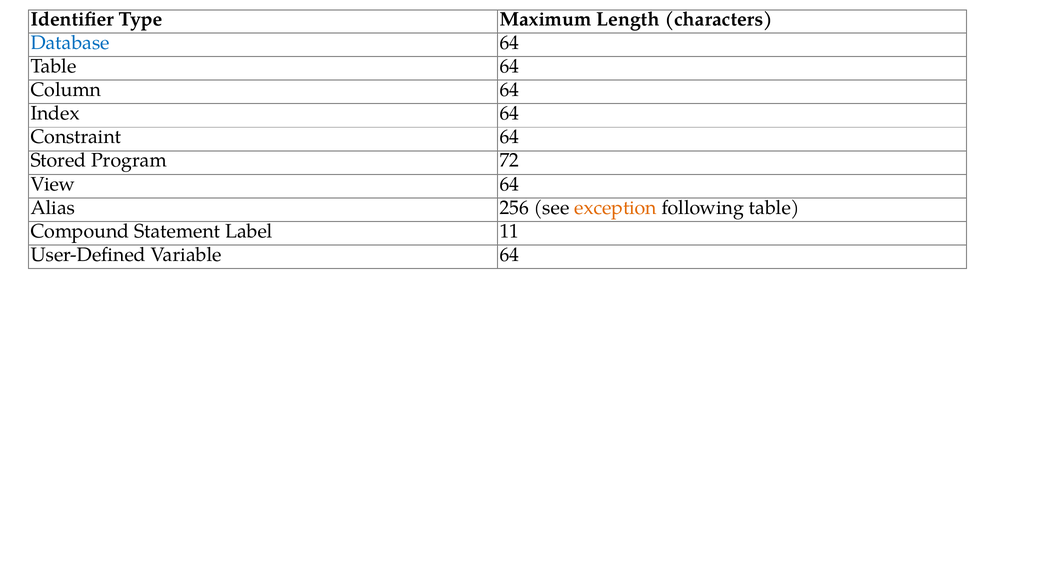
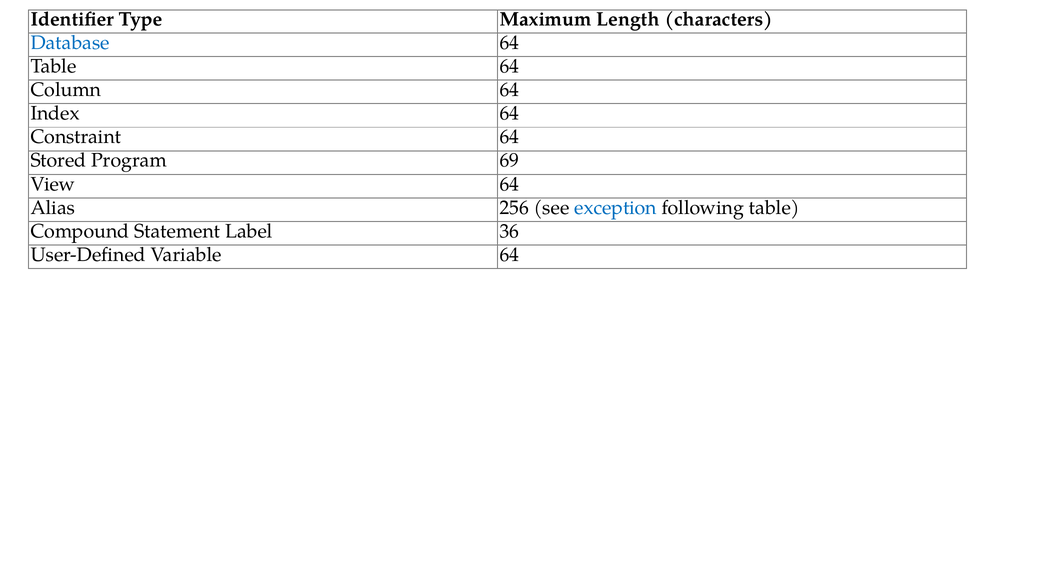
72: 72 -> 69
exception colour: orange -> blue
11: 11 -> 36
